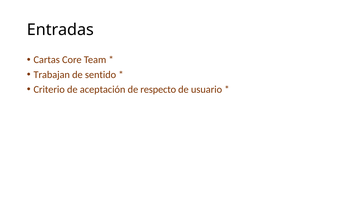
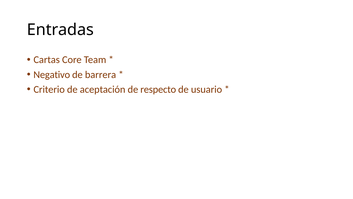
Trabajan: Trabajan -> Negativo
sentido: sentido -> barrera
